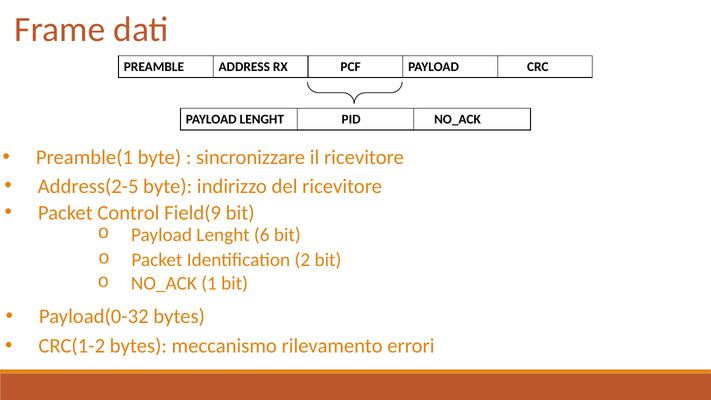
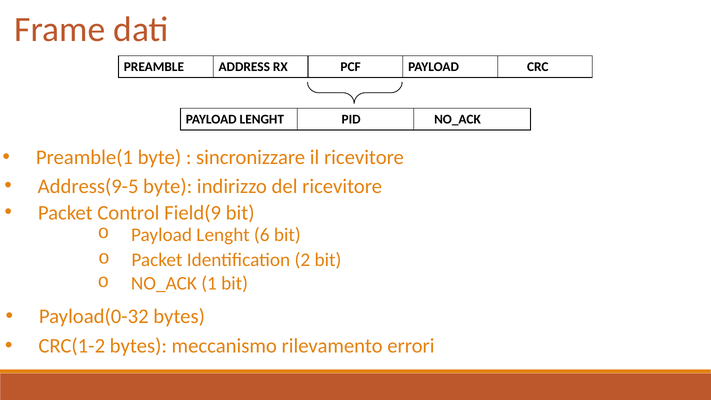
Address(2-5: Address(2-5 -> Address(9-5
